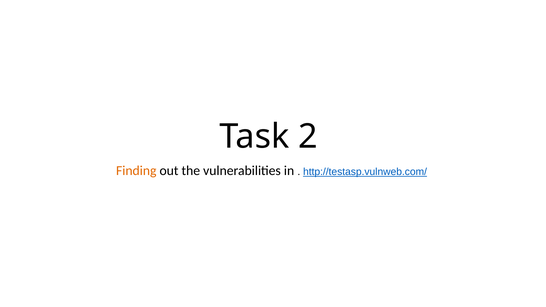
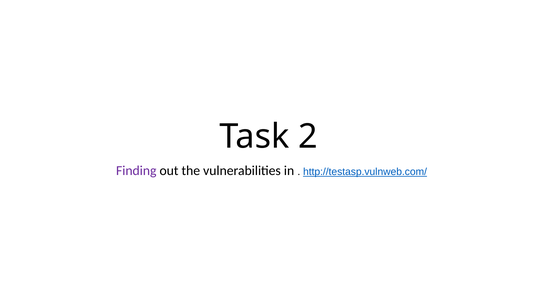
Finding colour: orange -> purple
